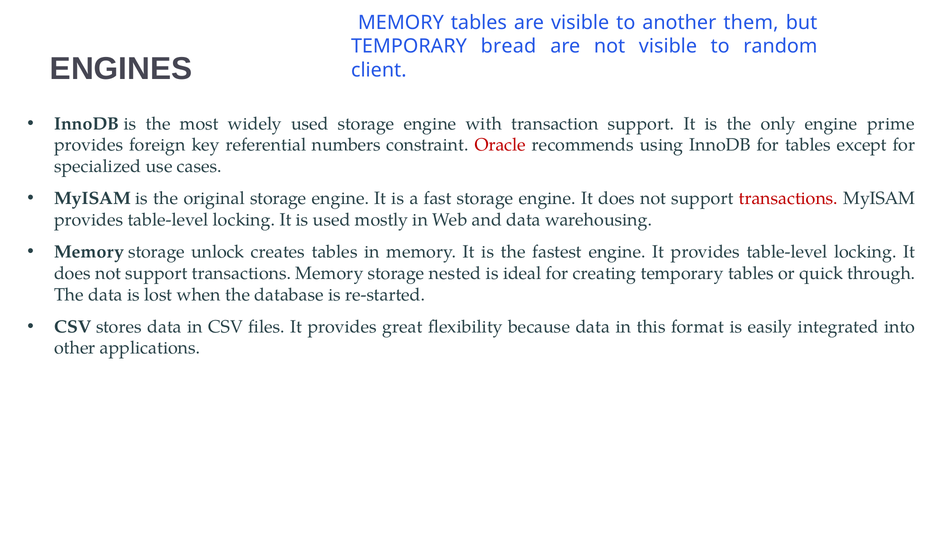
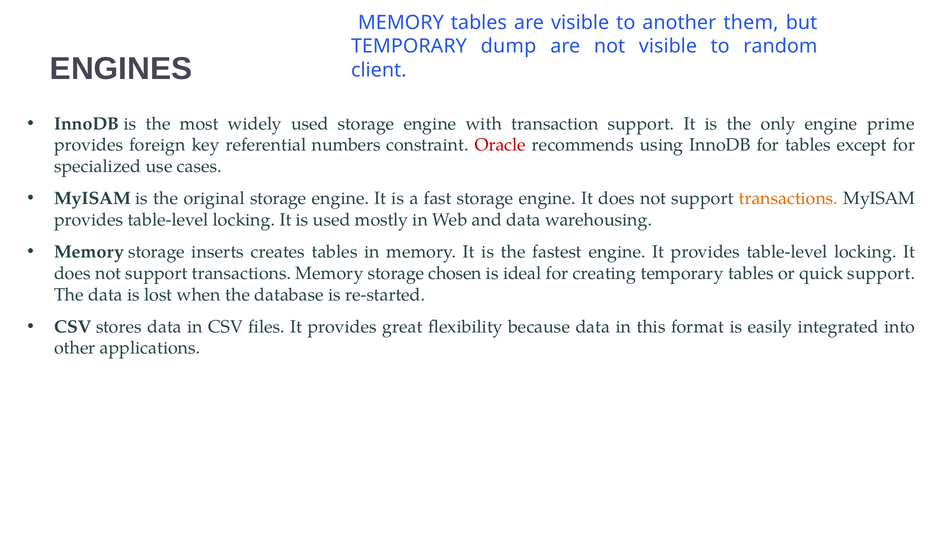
bread: bread -> dump
transactions at (788, 198) colour: red -> orange
unlock: unlock -> inserts
nested: nested -> chosen
quick through: through -> support
